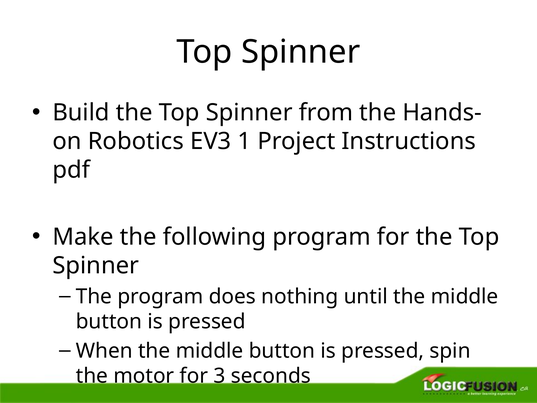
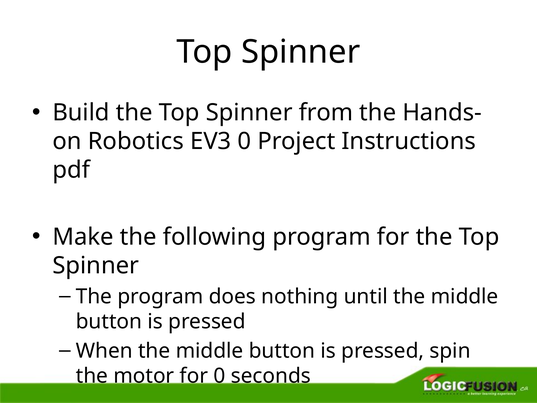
EV3 1: 1 -> 0
for 3: 3 -> 0
